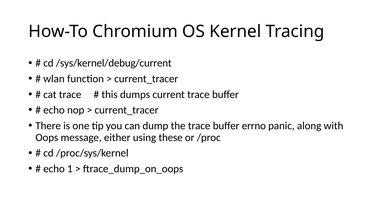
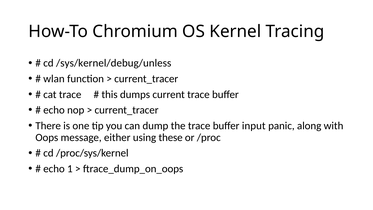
/sys/kernel/debug/current: /sys/kernel/debug/current -> /sys/kernel/debug/unless
errno: errno -> input
